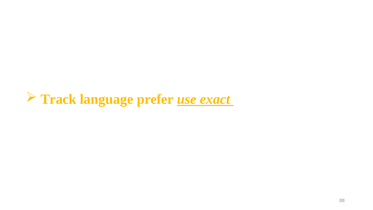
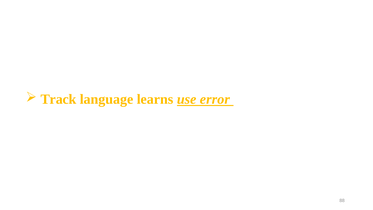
prefer: prefer -> learns
exact: exact -> error
